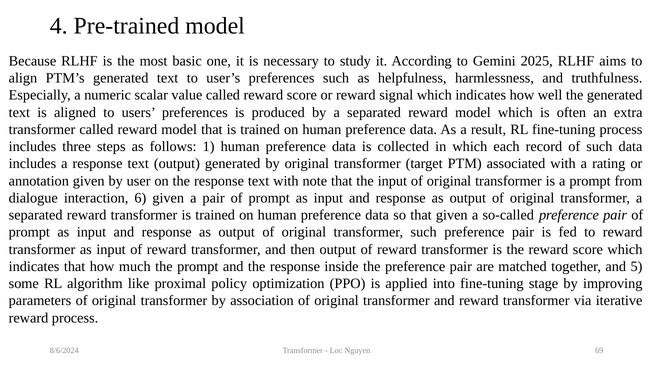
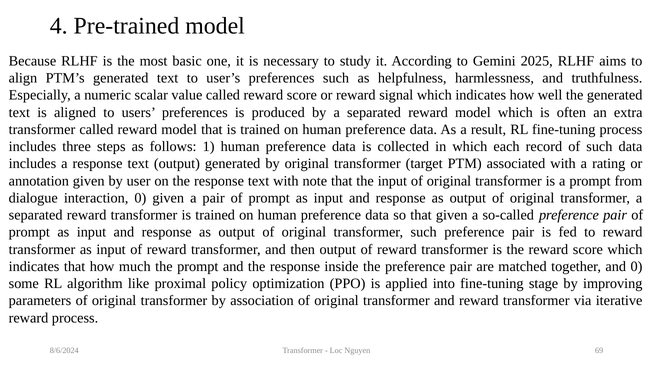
interaction 6: 6 -> 0
and 5: 5 -> 0
